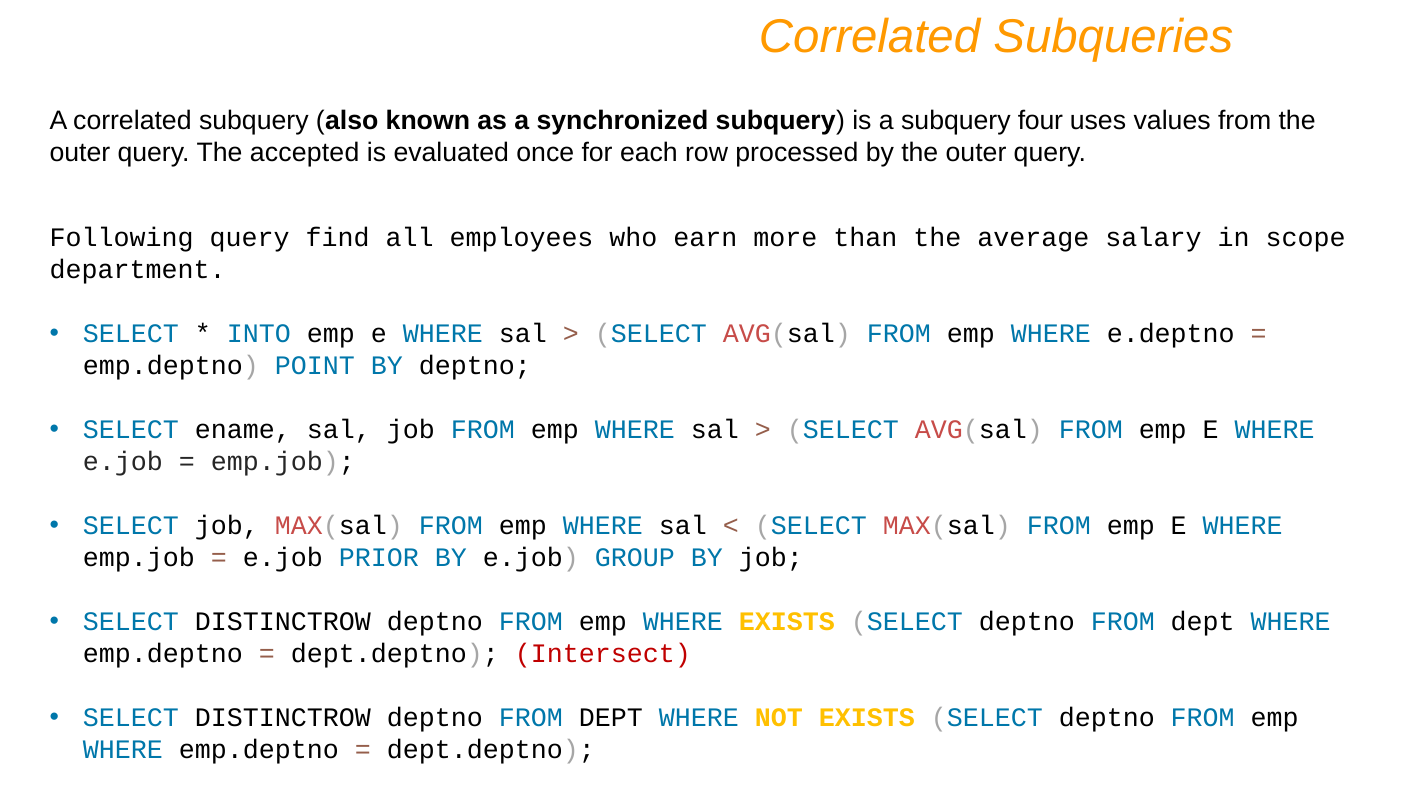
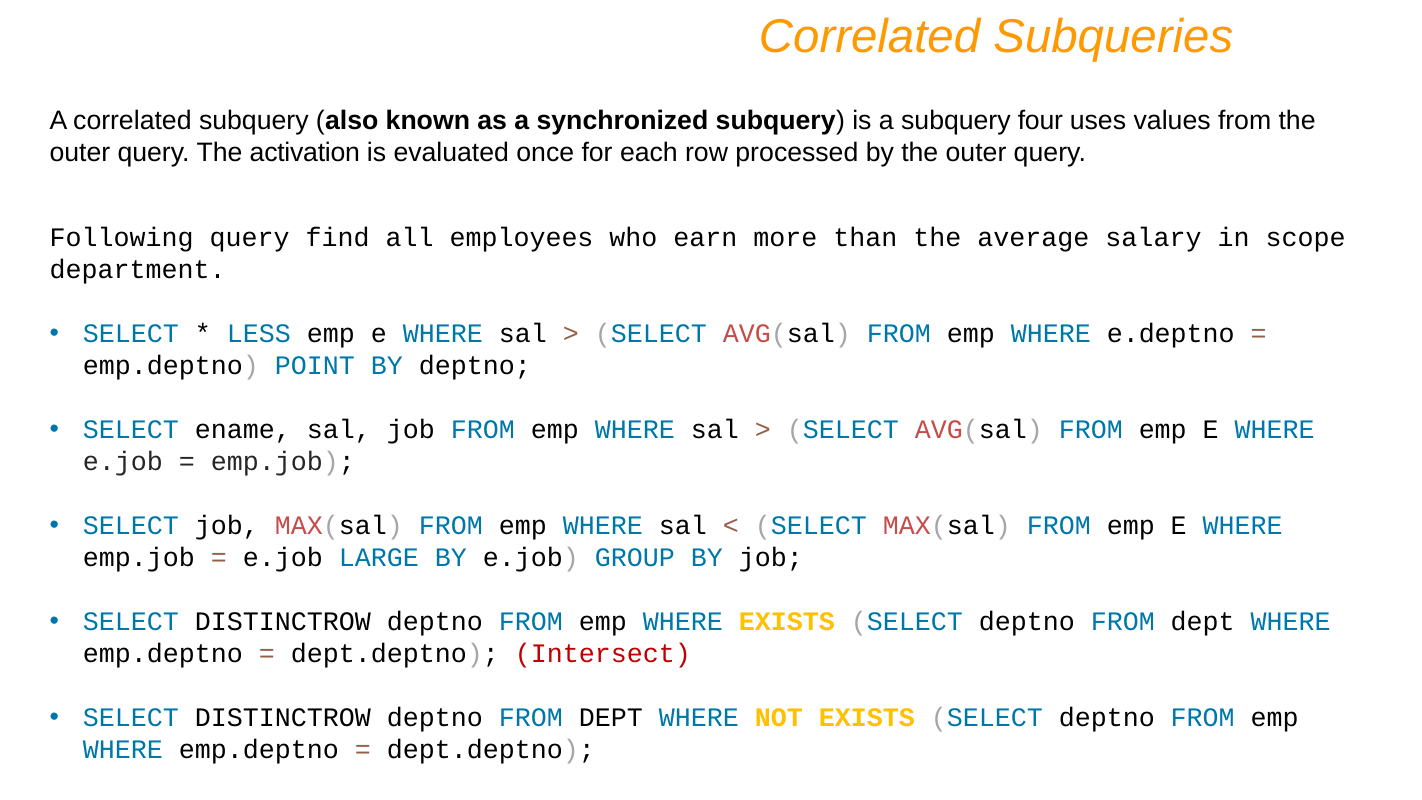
accepted: accepted -> activation
INTO: INTO -> LESS
PRIOR: PRIOR -> LARGE
